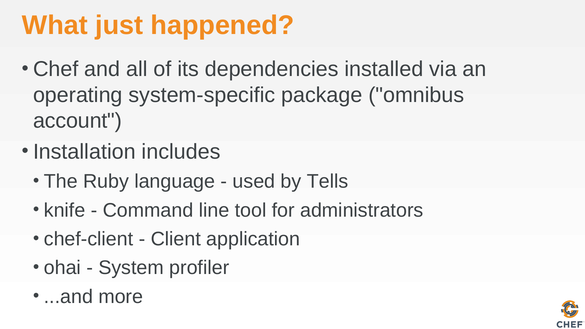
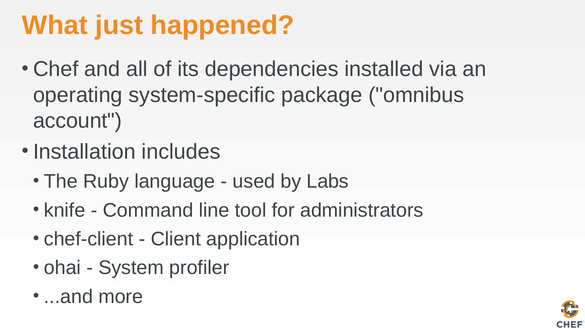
Tells: Tells -> Labs
